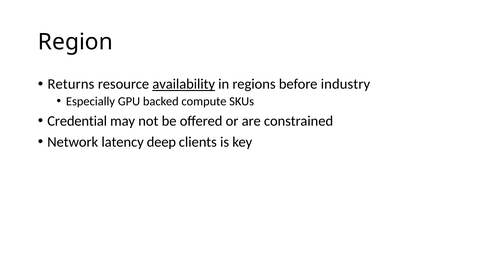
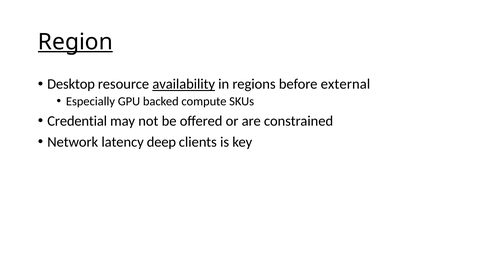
Region underline: none -> present
Returns: Returns -> Desktop
industry: industry -> external
